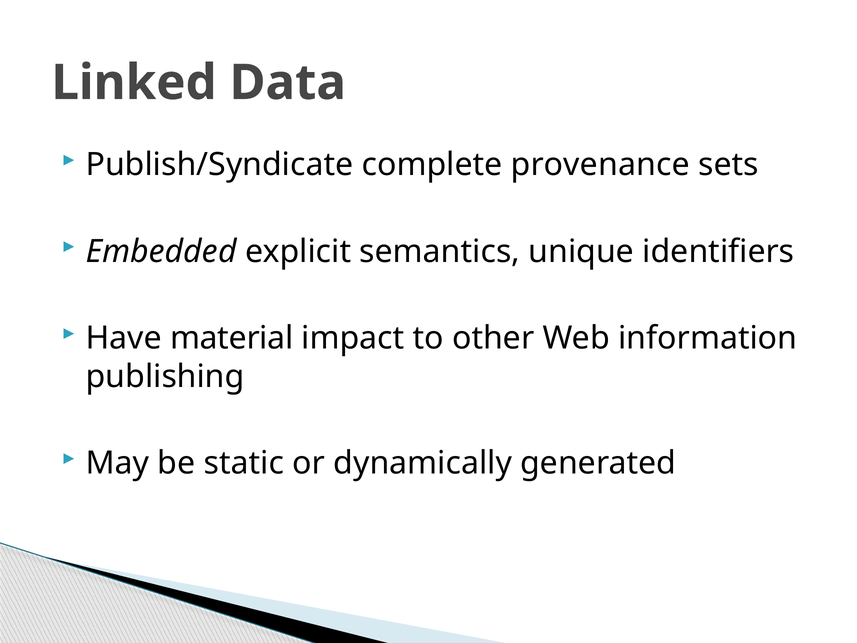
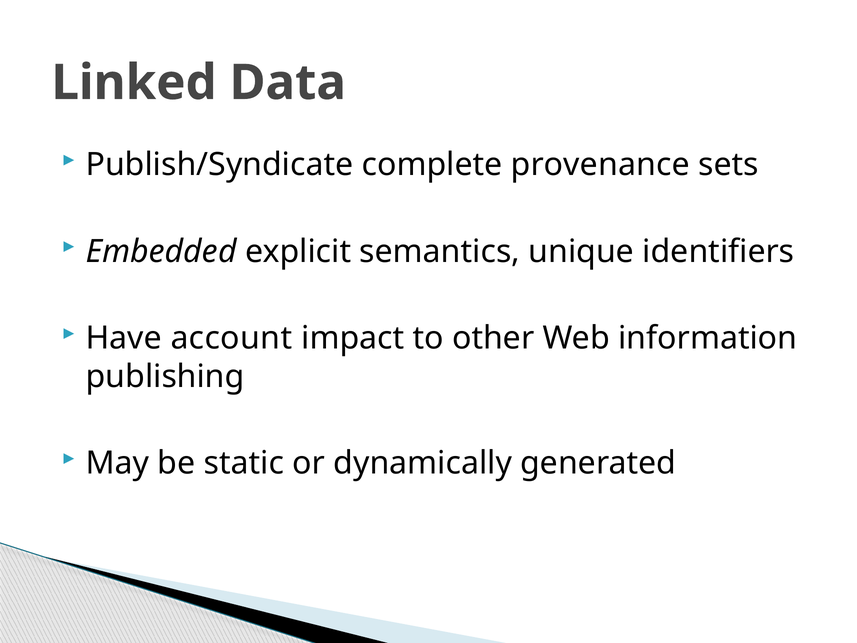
material: material -> account
